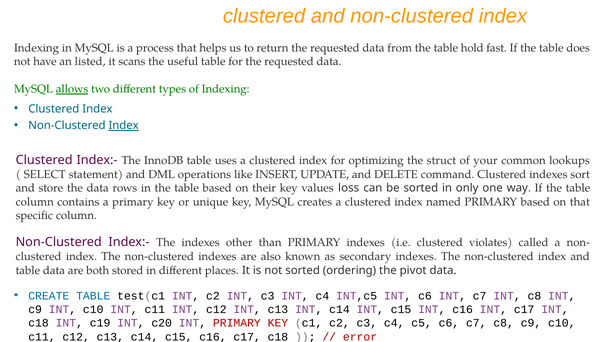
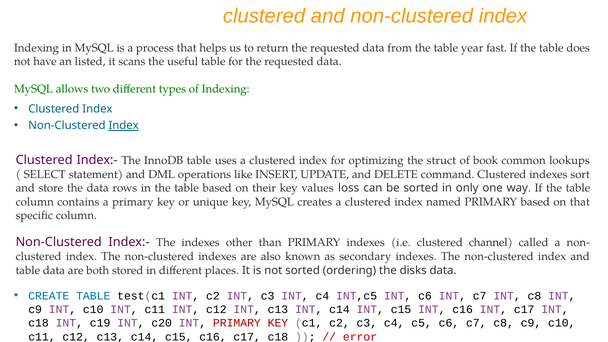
hold: hold -> year
allows underline: present -> none
your: your -> book
violates: violates -> channel
pivot: pivot -> disks
